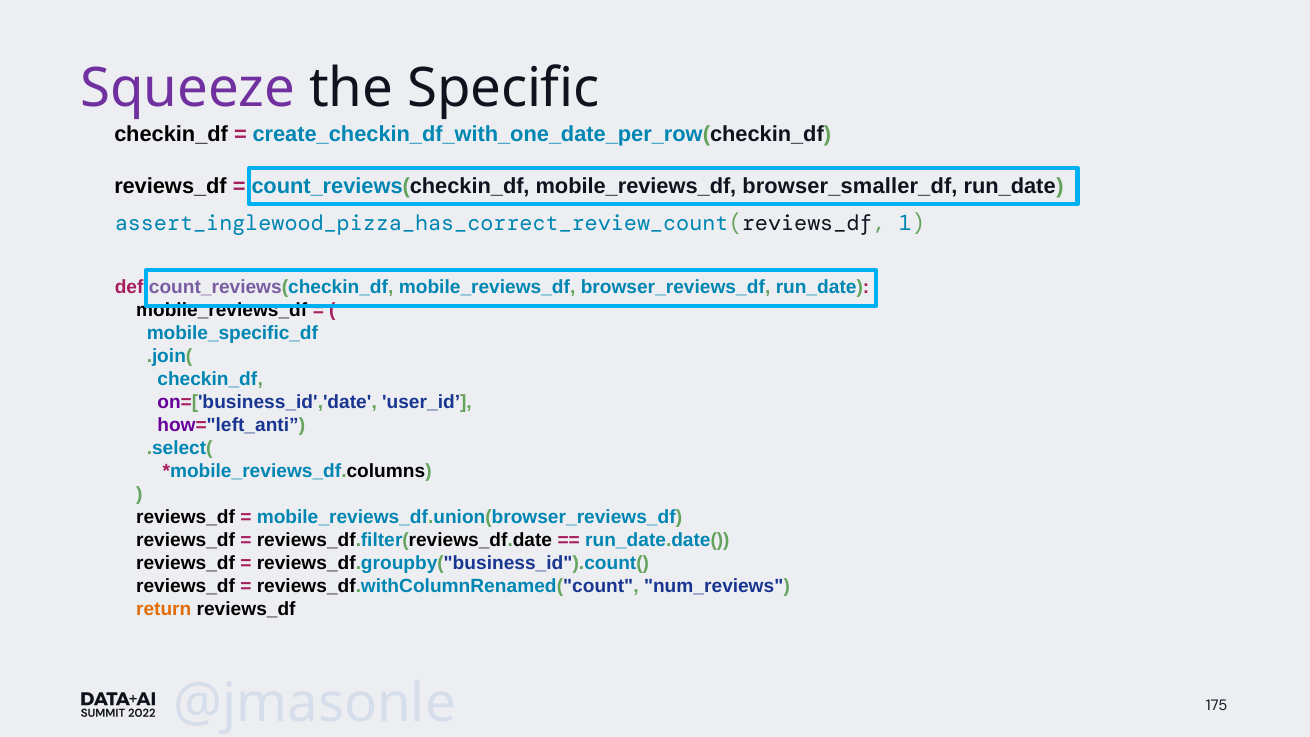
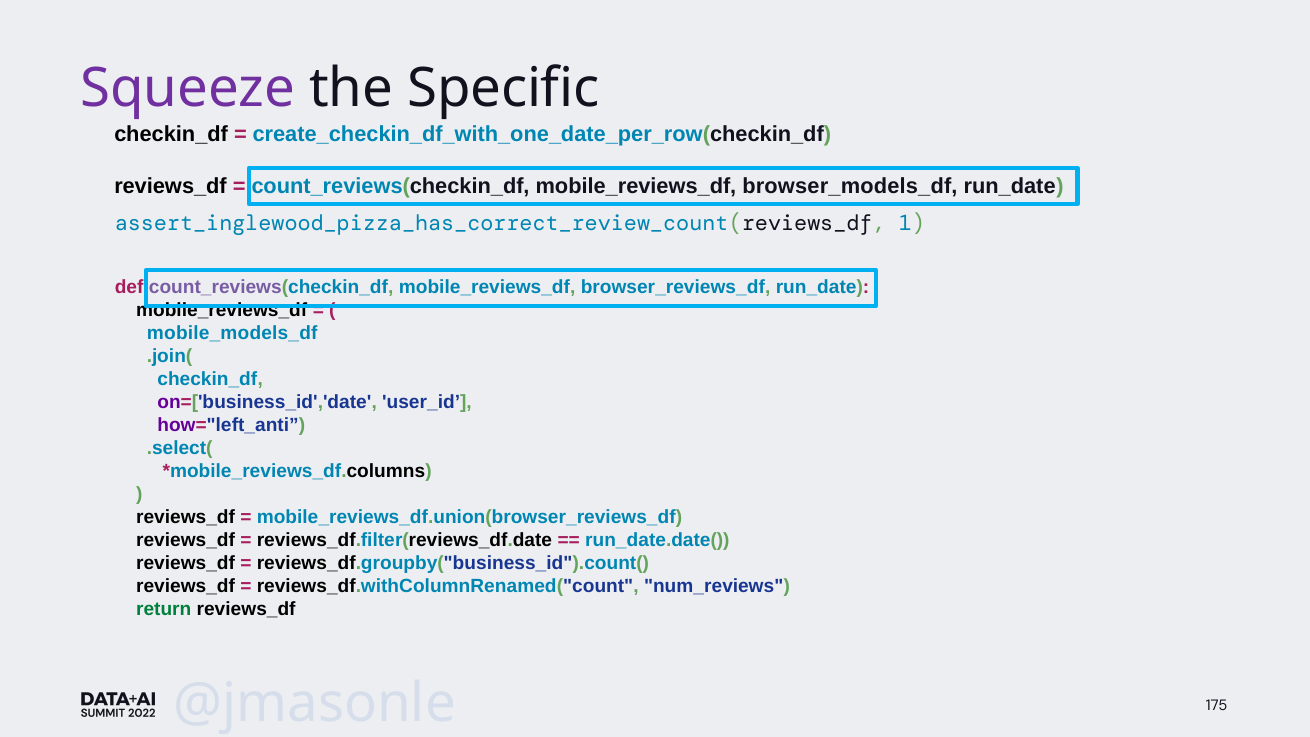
browser_smaller_df: browser_smaller_df -> browser_models_df
mobile_specific_df: mobile_specific_df -> mobile_models_df
return colour: orange -> green
